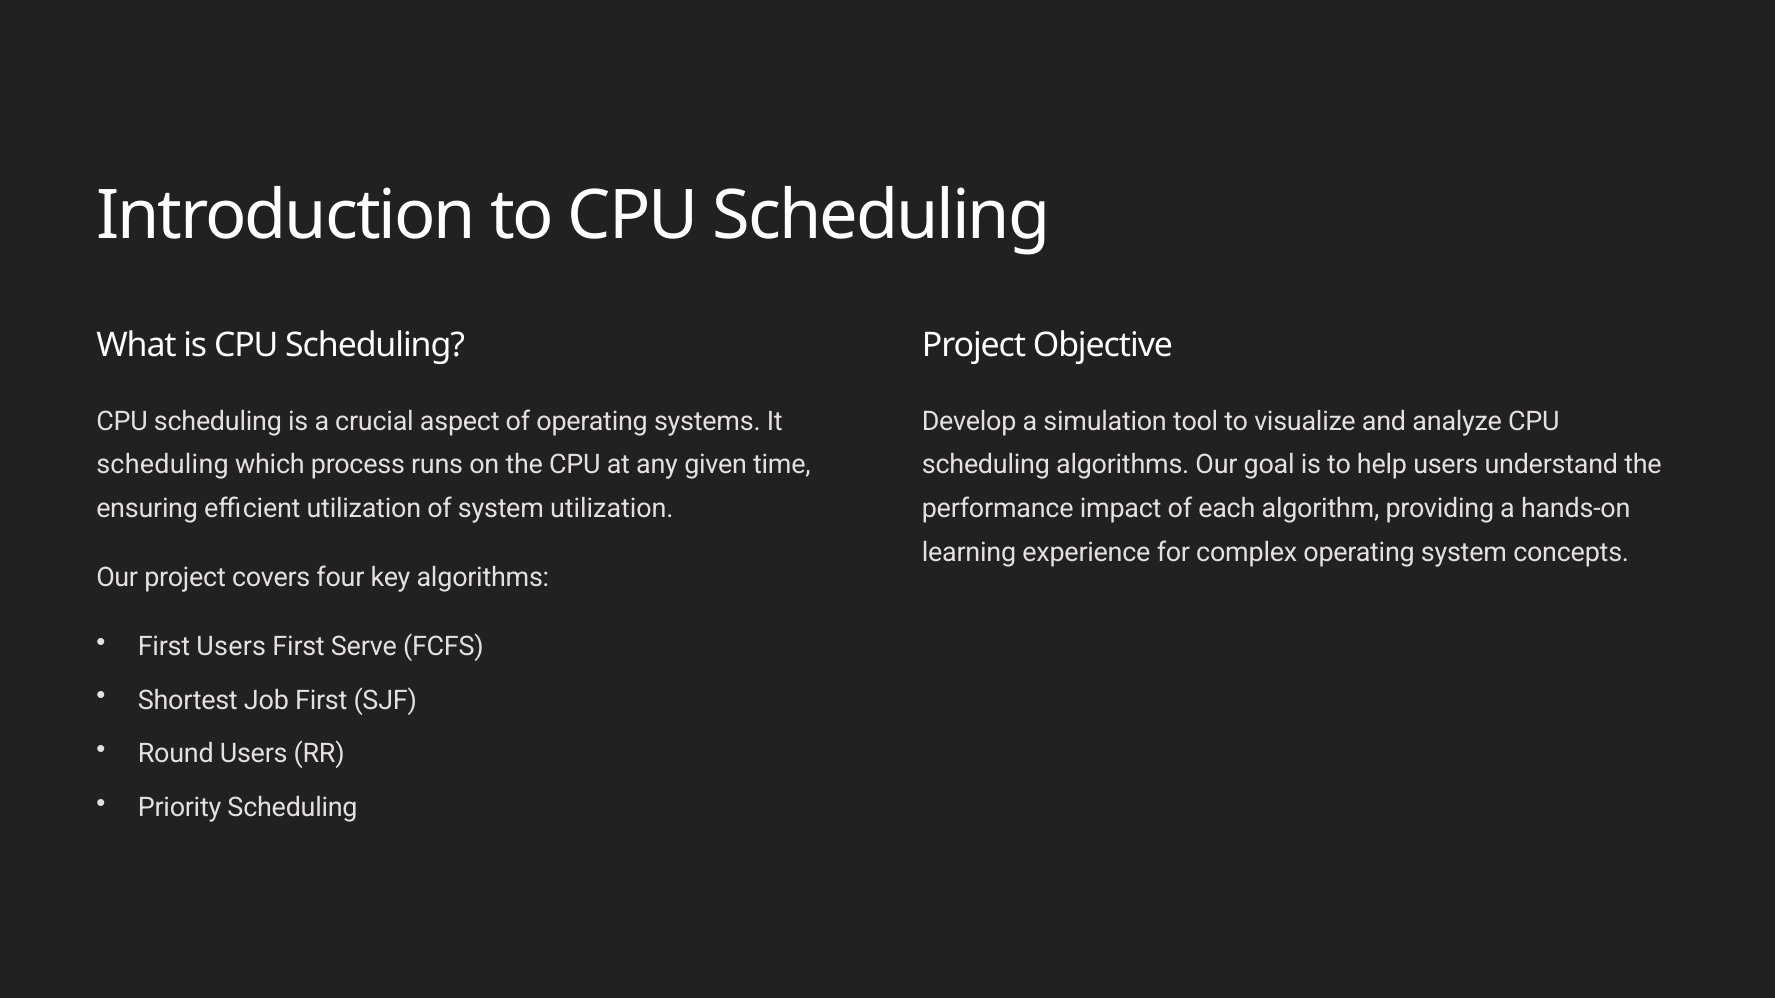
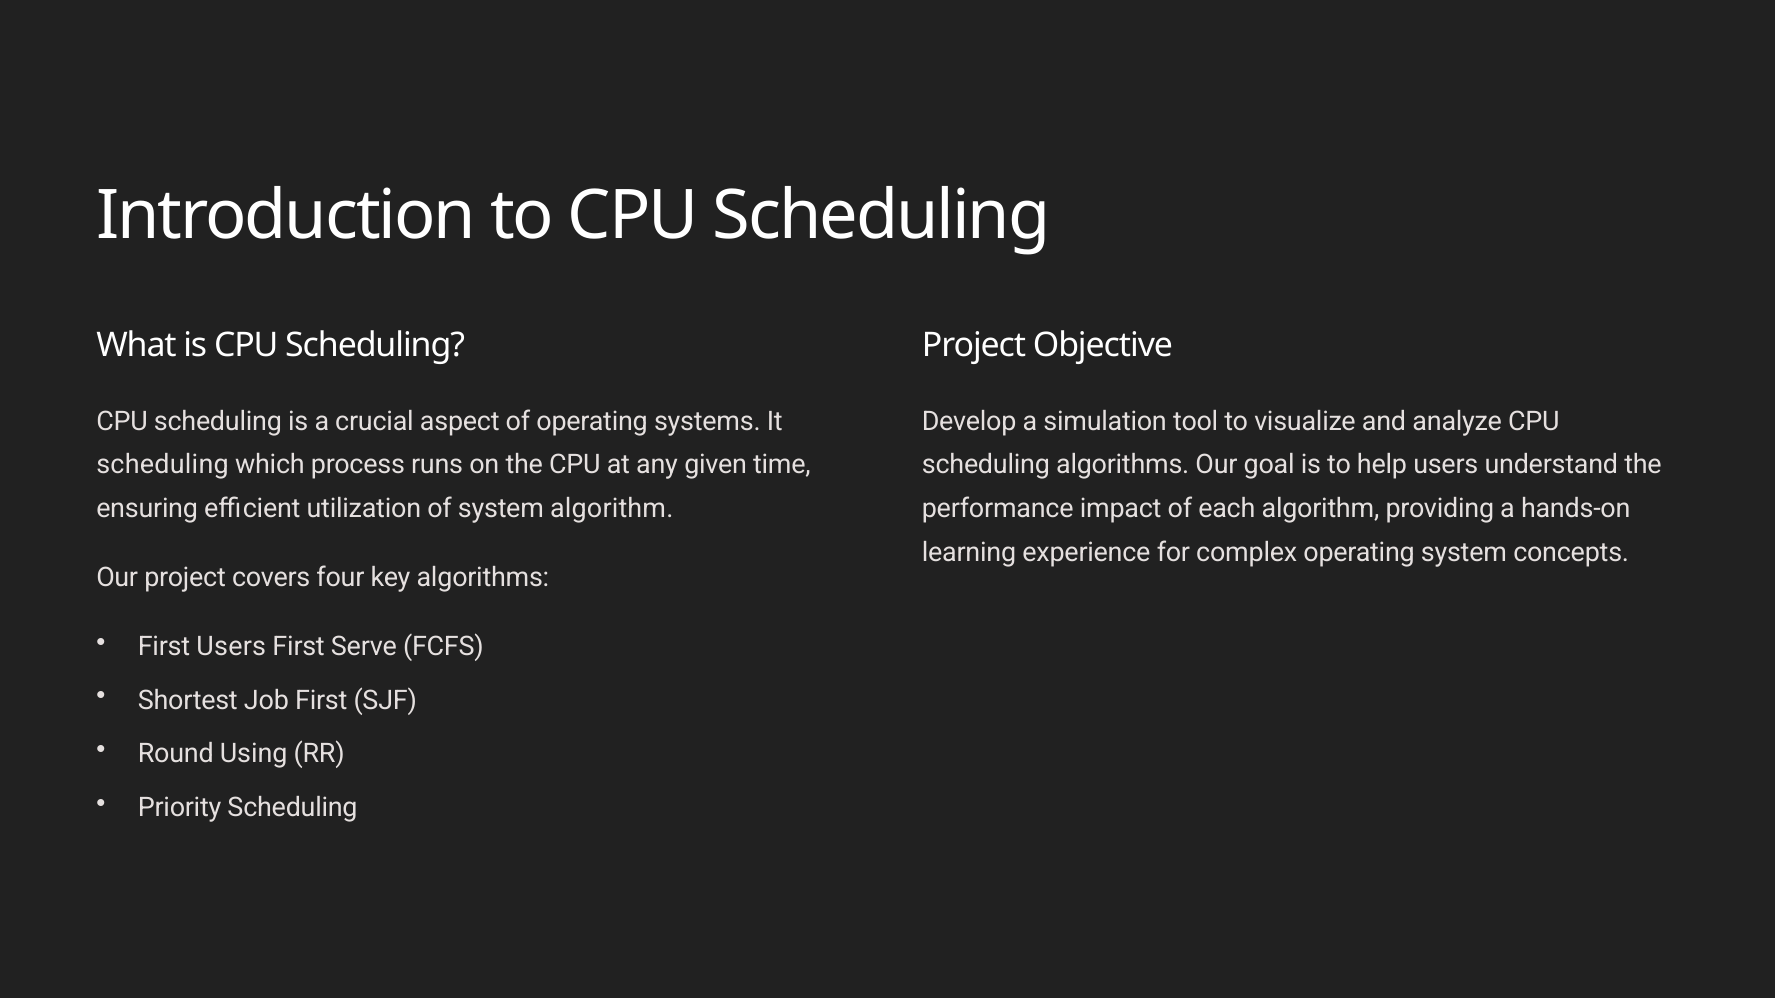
system utilization: utilization -> algorithm
Round Users: Users -> Using
